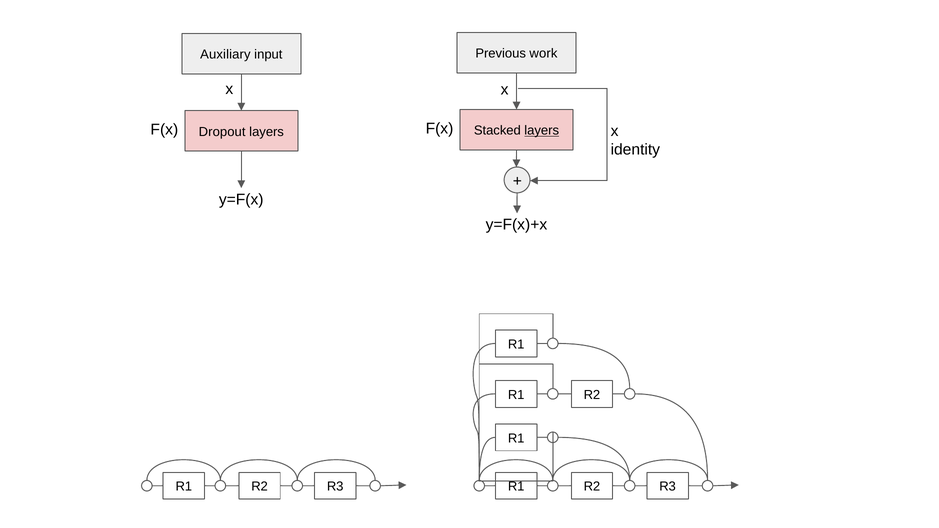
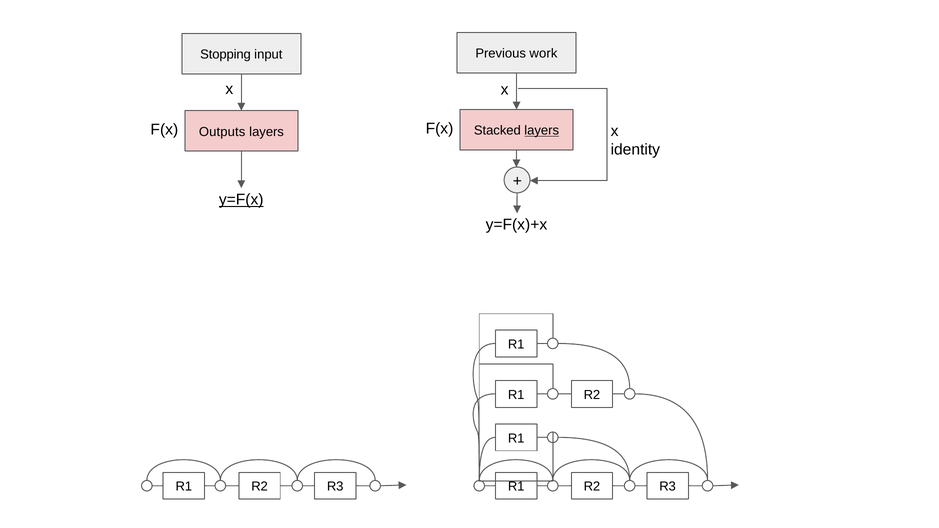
Auxiliary: Auxiliary -> Stopping
Dropout: Dropout -> Outputs
y=F(x underline: none -> present
